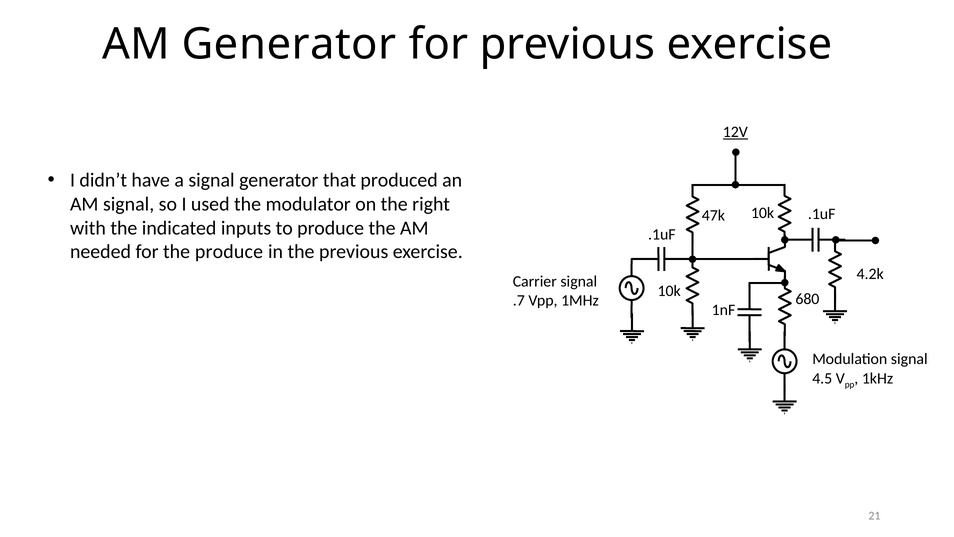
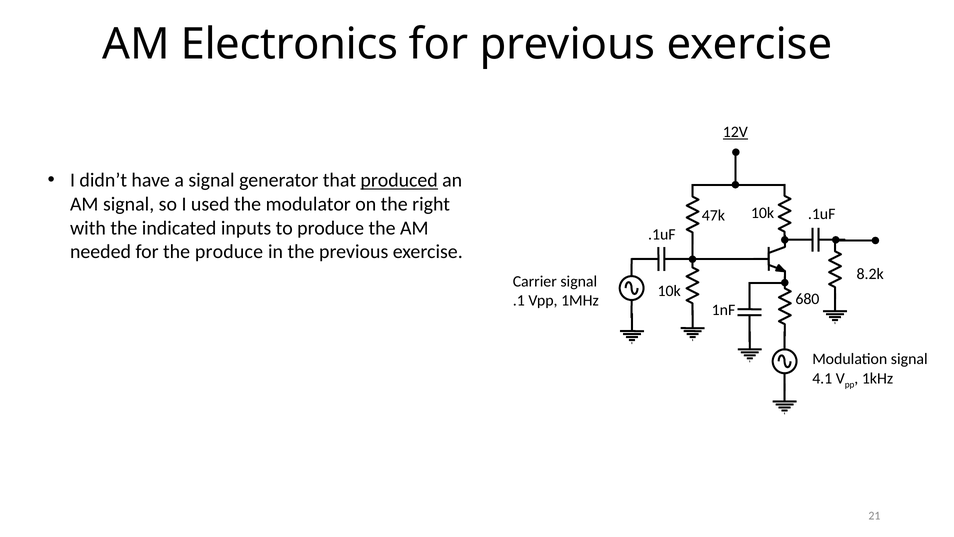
AM Generator: Generator -> Electronics
produced underline: none -> present
4.2k: 4.2k -> 8.2k
.7: .7 -> .1
4.5: 4.5 -> 4.1
